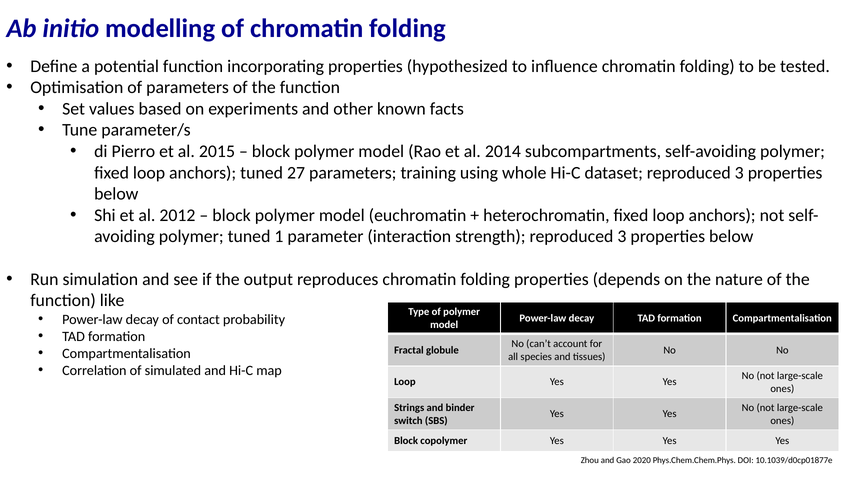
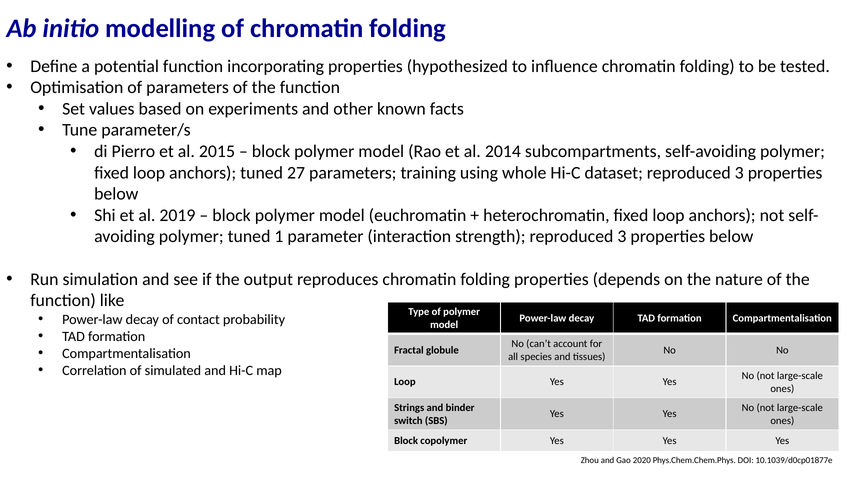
2012: 2012 -> 2019
